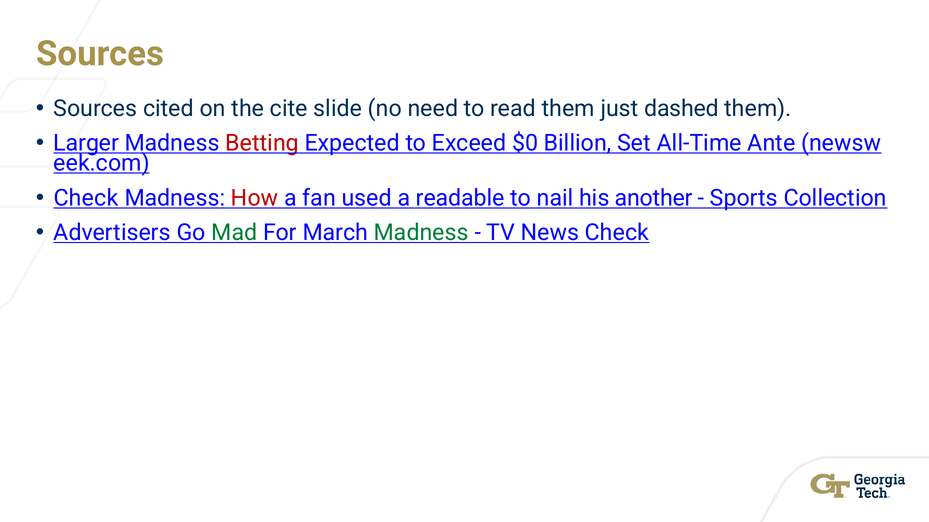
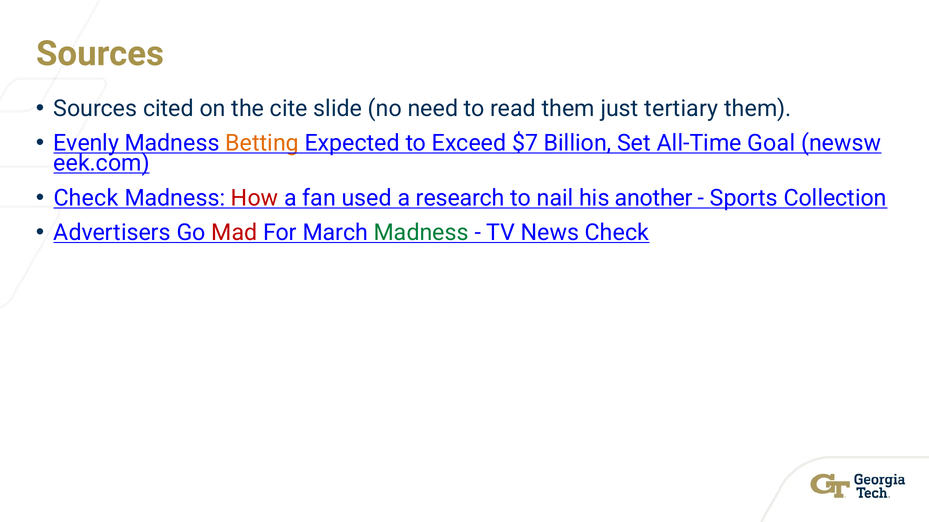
dashed: dashed -> tertiary
Larger: Larger -> Evenly
Betting colour: red -> orange
$0: $0 -> $7
Ante: Ante -> Goal
readable: readable -> research
Mad colour: green -> red
